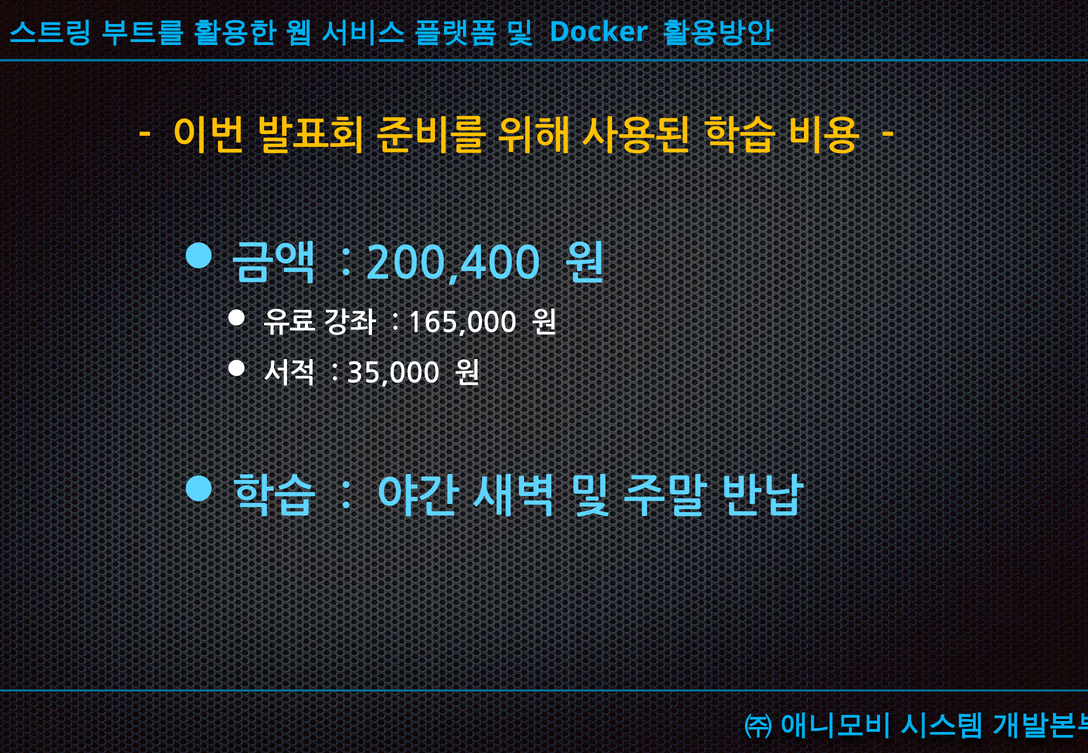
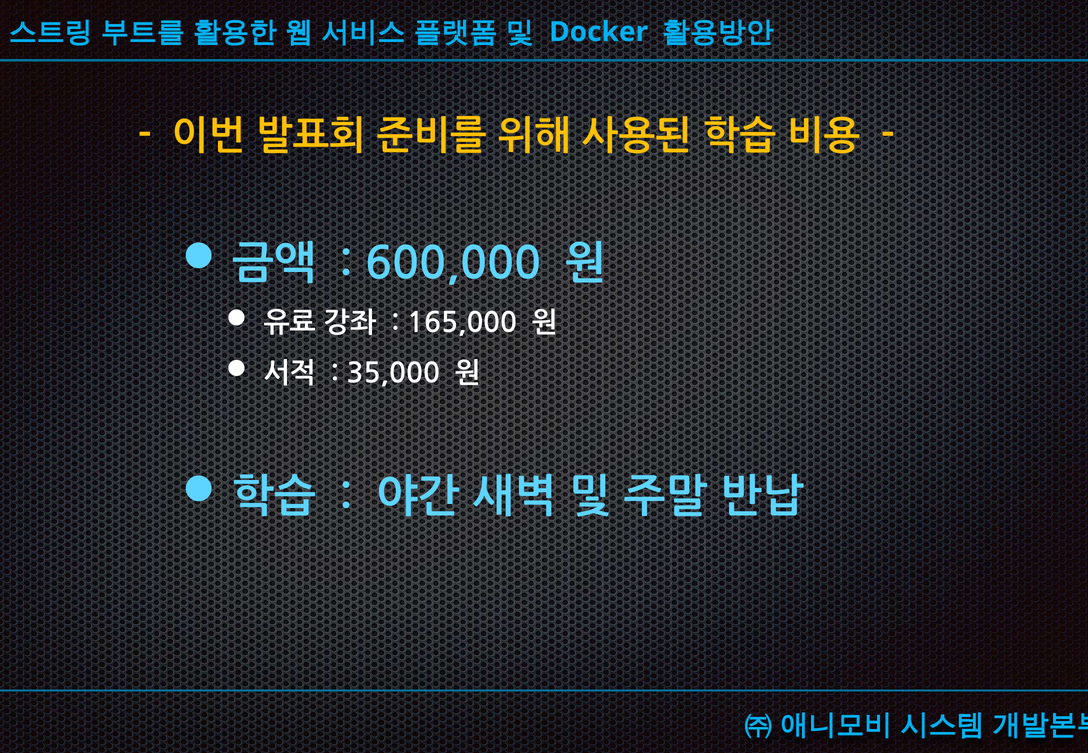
200,400: 200,400 -> 600,000
